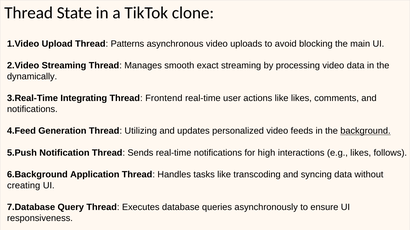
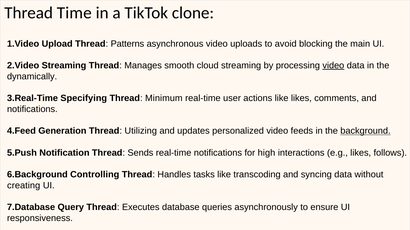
State: State -> Time
exact: exact -> cloud
video at (333, 66) underline: none -> present
Integrating: Integrating -> Specifying
Frontend: Frontend -> Minimum
Application: Application -> Controlling
